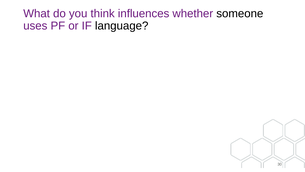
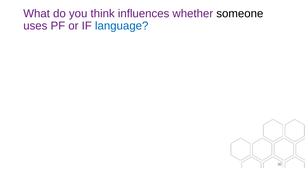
language colour: black -> blue
